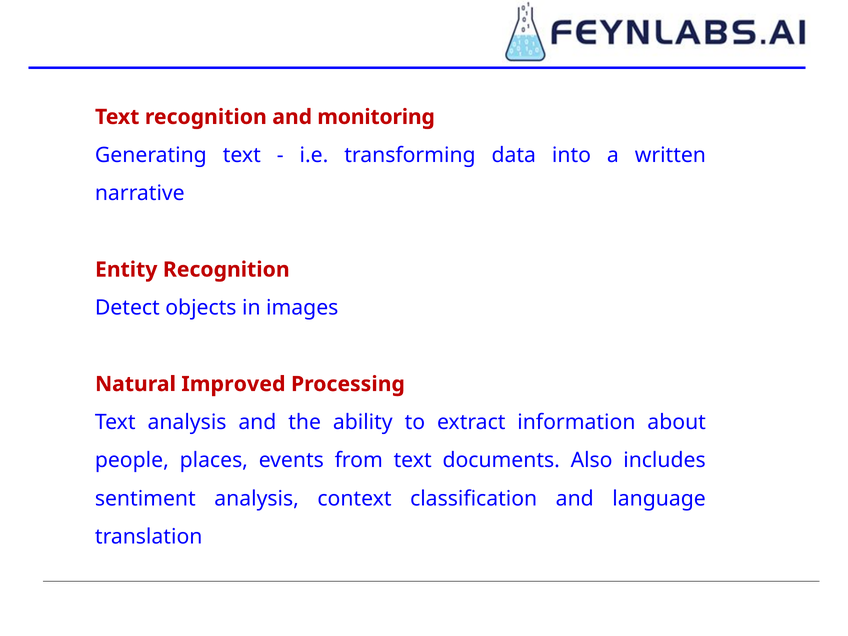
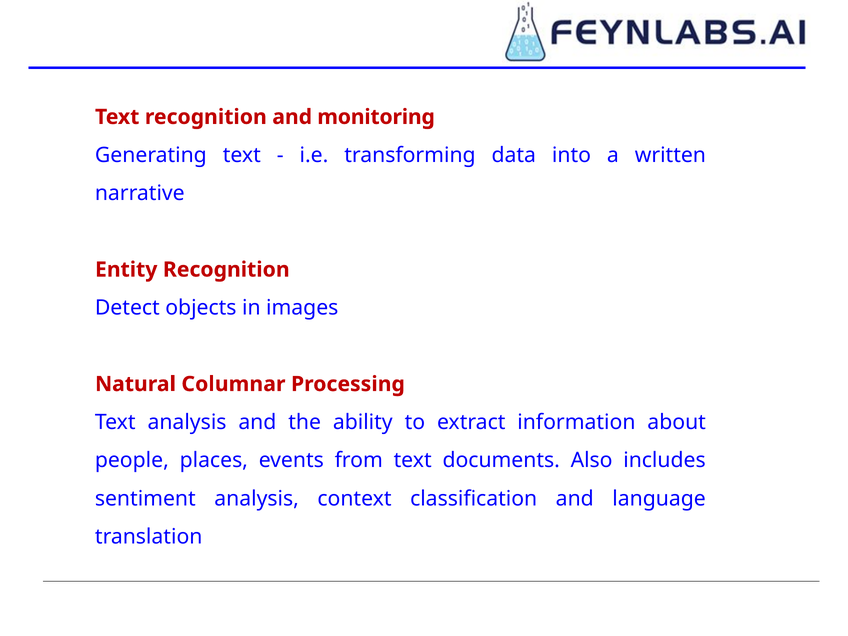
Improved: Improved -> Columnar
